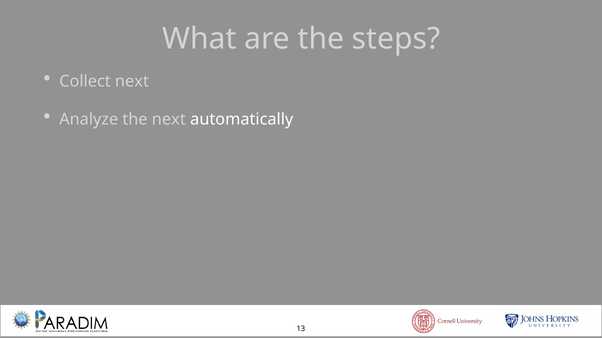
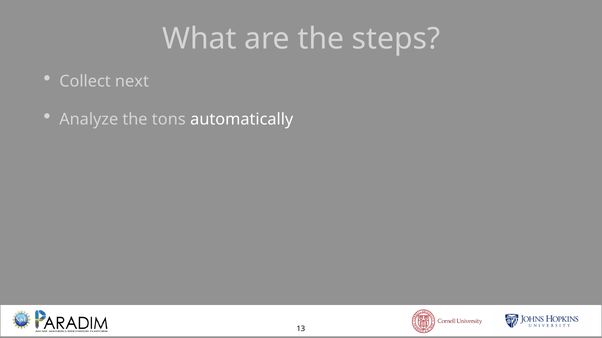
the next: next -> tons
